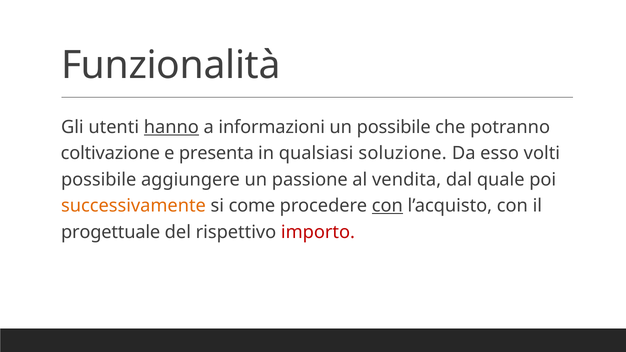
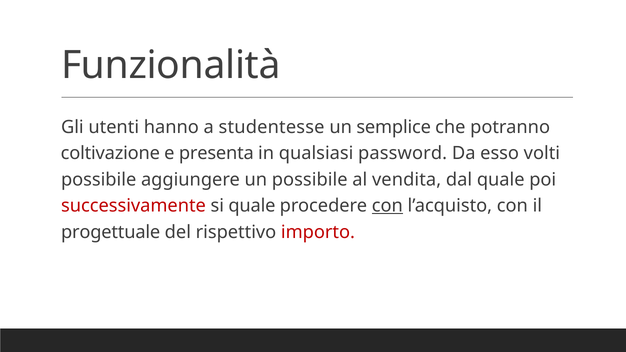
hanno underline: present -> none
informazioni: informazioni -> studentesse
un possibile: possibile -> semplice
soluzione: soluzione -> password
un passione: passione -> possibile
successivamente colour: orange -> red
si come: come -> quale
